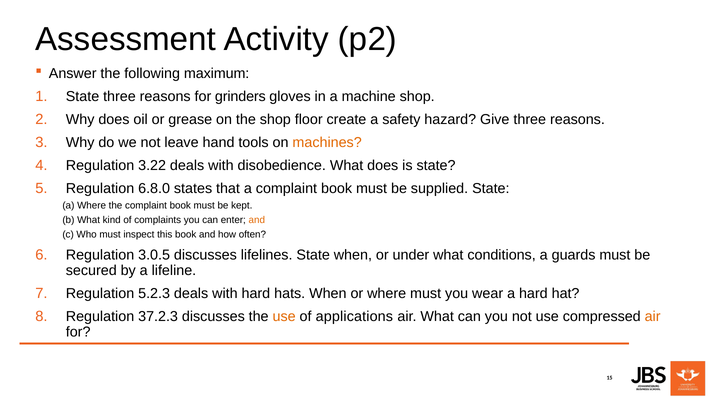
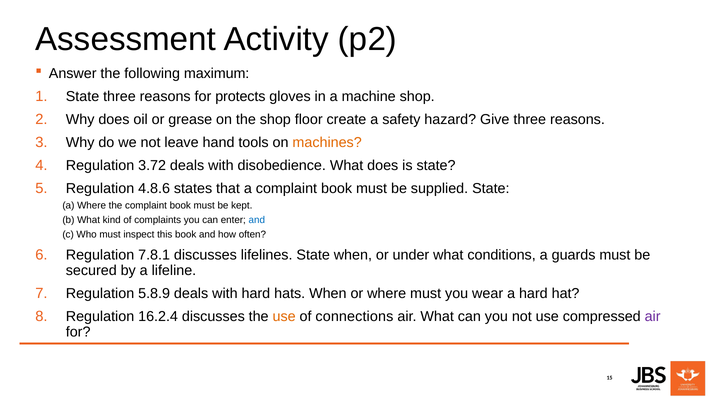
grinders: grinders -> protects
3.22: 3.22 -> 3.72
6.8.0: 6.8.0 -> 4.8.6
and at (257, 220) colour: orange -> blue
3.0.5: 3.0.5 -> 7.8.1
5.2.3: 5.2.3 -> 5.8.9
37.2.3: 37.2.3 -> 16.2.4
applications: applications -> connections
air at (653, 316) colour: orange -> purple
